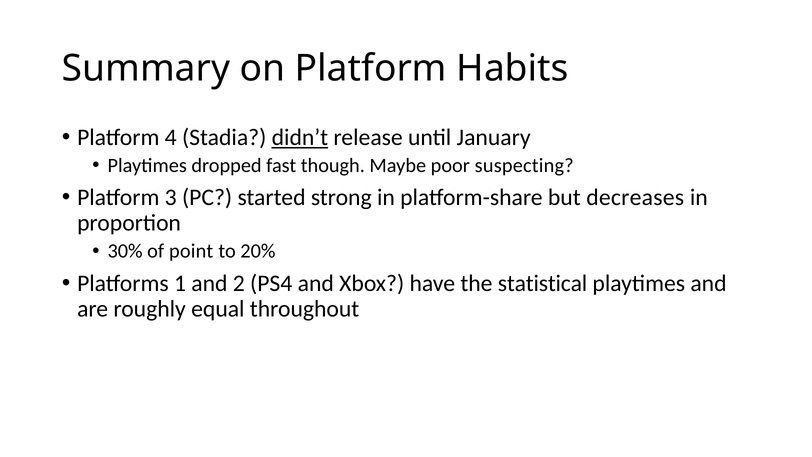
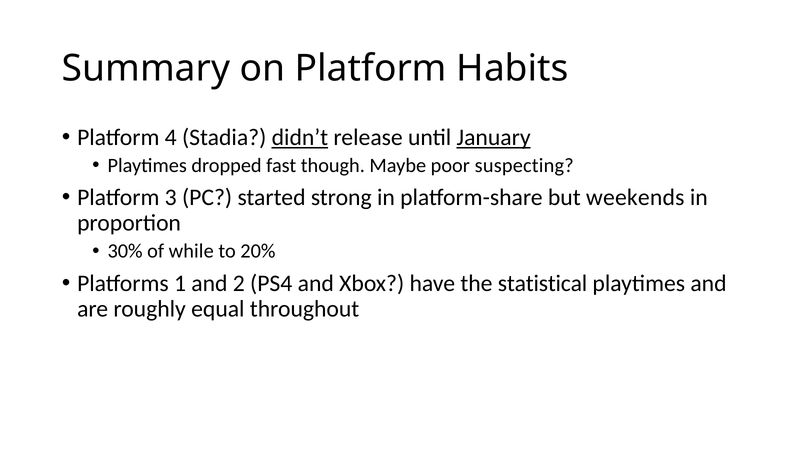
January underline: none -> present
decreases: decreases -> weekends
point: point -> while
